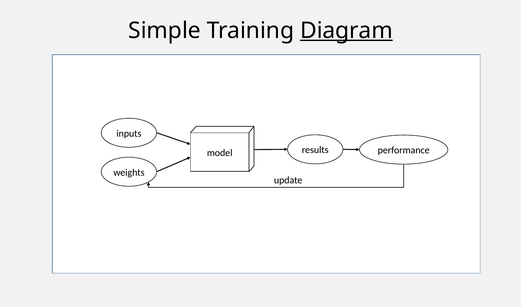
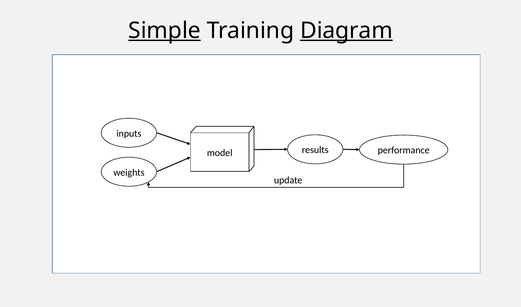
Simple underline: none -> present
